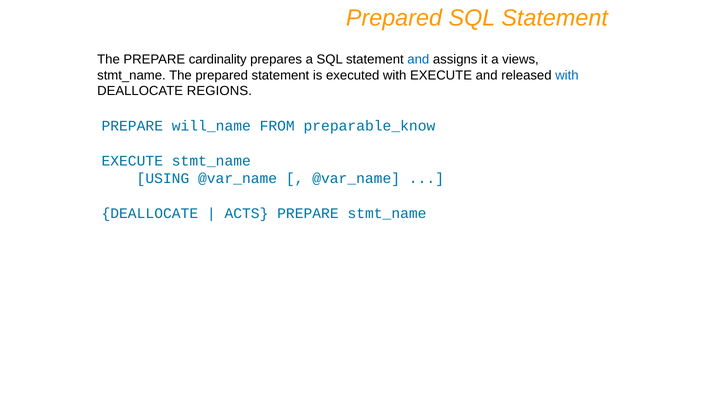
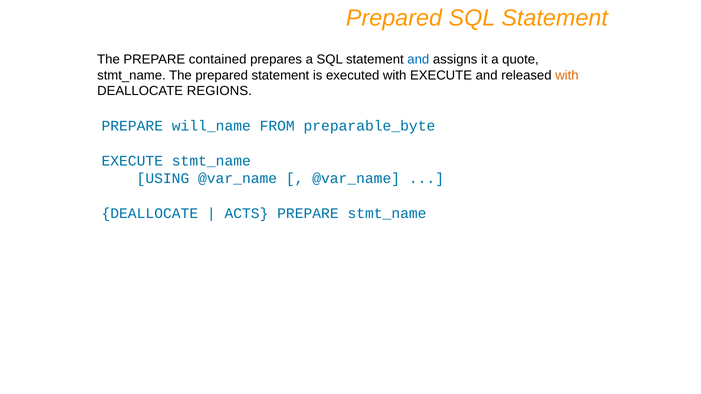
cardinality: cardinality -> contained
views: views -> quote
with at (567, 75) colour: blue -> orange
preparable_know: preparable_know -> preparable_byte
